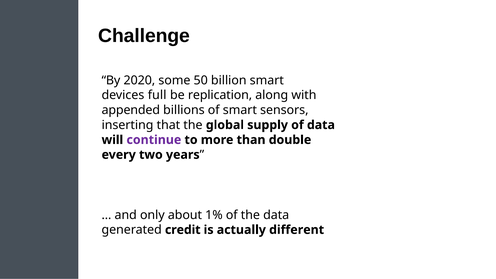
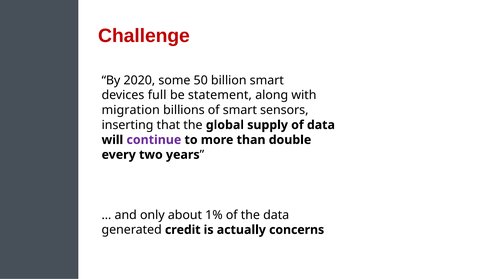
Challenge colour: black -> red
replication: replication -> statement
appended: appended -> migration
different: different -> concerns
